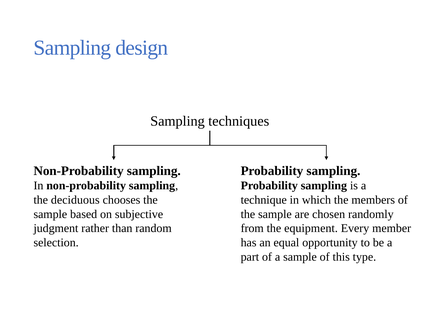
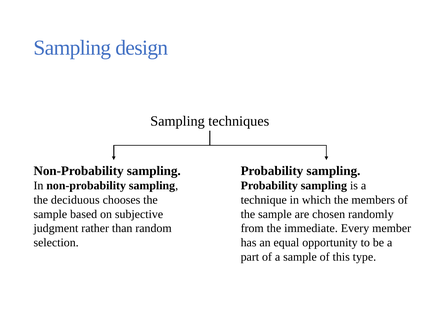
equipment: equipment -> immediate
